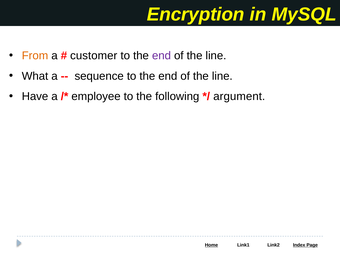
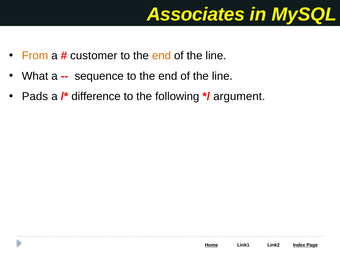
Encryption: Encryption -> Associates
end at (161, 56) colour: purple -> orange
Have: Have -> Pads
employee: employee -> difference
